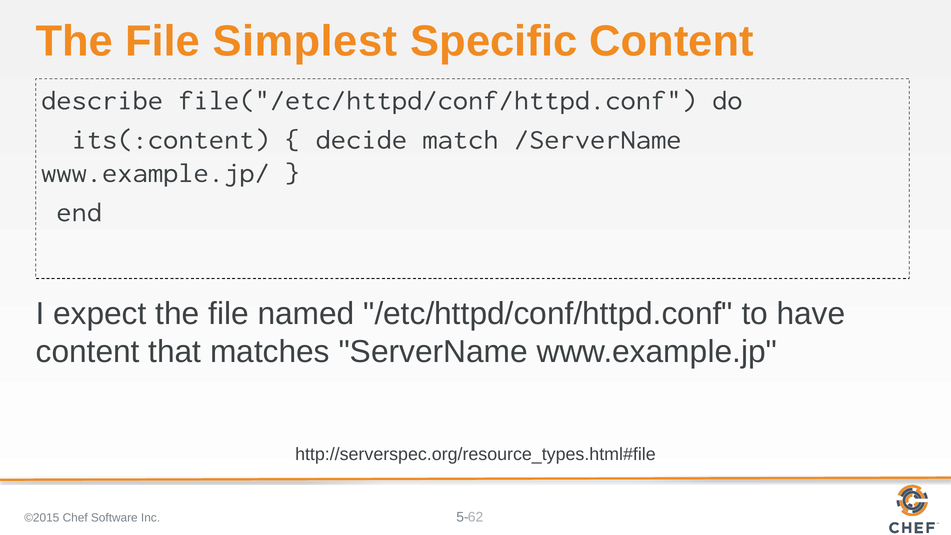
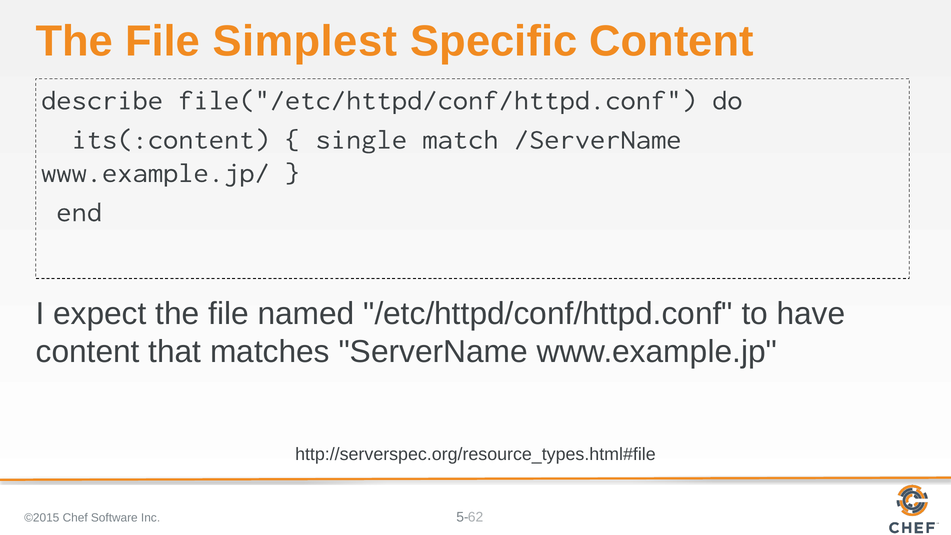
decide: decide -> single
